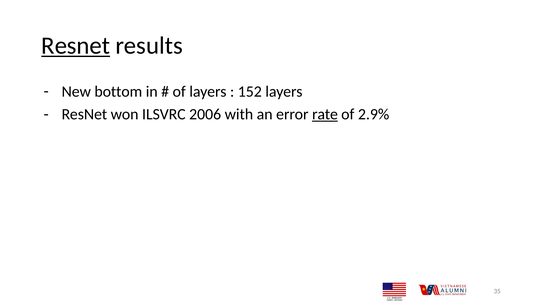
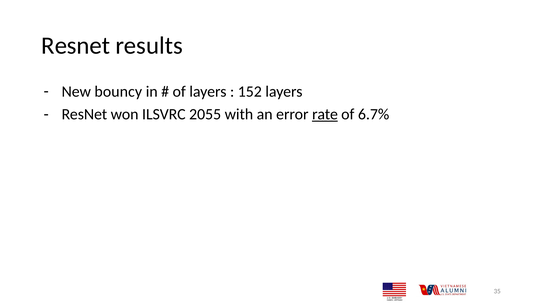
Resnet at (76, 46) underline: present -> none
bottom: bottom -> bouncy
2006: 2006 -> 2055
2.9%: 2.9% -> 6.7%
